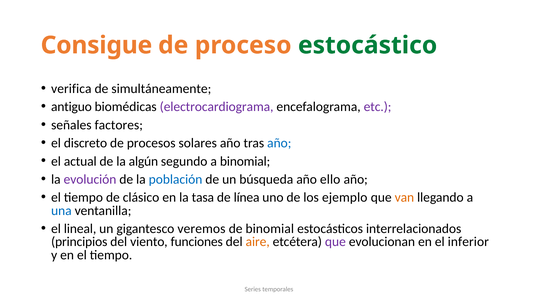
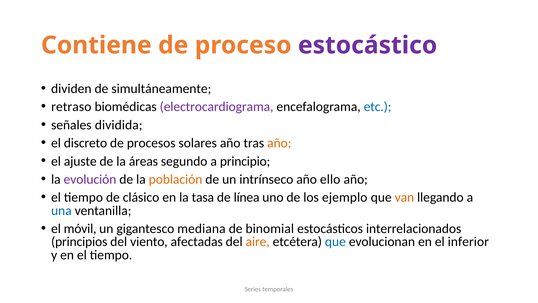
Consigue: Consigue -> Contiene
estocástico colour: green -> purple
verifica: verifica -> dividen
antiguo: antiguo -> retraso
etc colour: purple -> blue
factores: factores -> dividida
año at (279, 143) colour: blue -> orange
actual: actual -> ajuste
algún: algún -> áreas
a binomial: binomial -> principio
población colour: blue -> orange
búsqueda: búsqueda -> intrínseco
lineal: lineal -> móvil
veremos: veremos -> mediana
funciones: funciones -> afectadas
que at (335, 242) colour: purple -> blue
